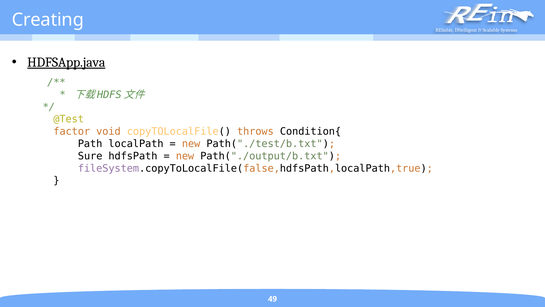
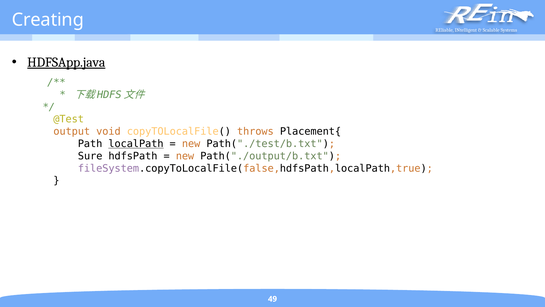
factor: factor -> output
Condition{: Condition{ -> Placement{
localPath underline: none -> present
